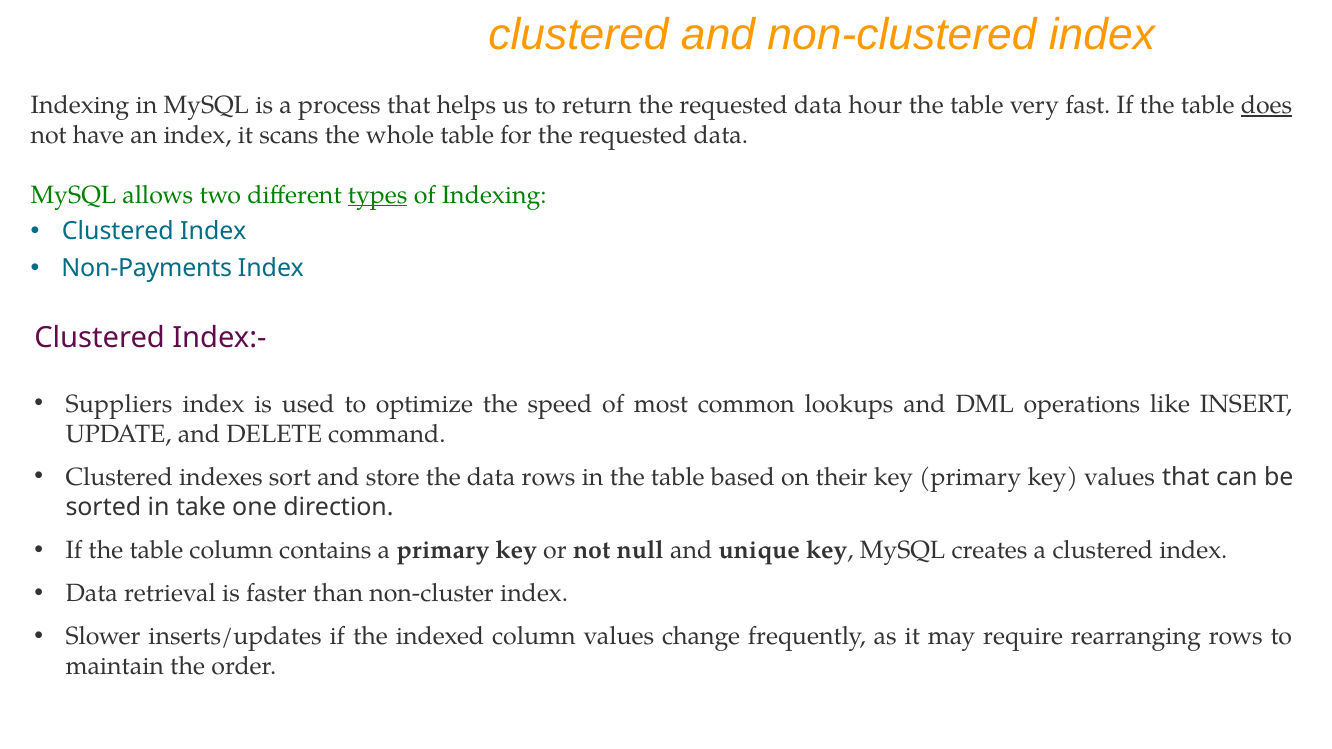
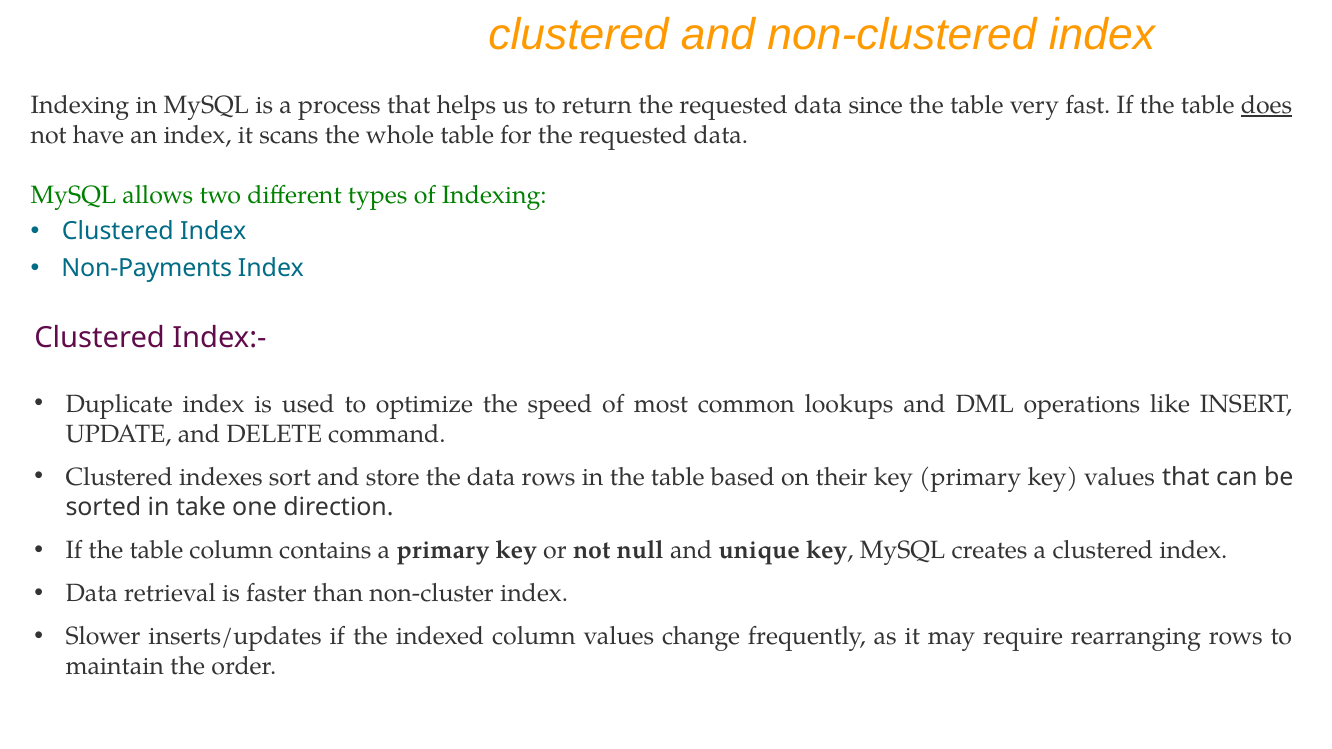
hour: hour -> since
types underline: present -> none
Suppliers: Suppliers -> Duplicate
